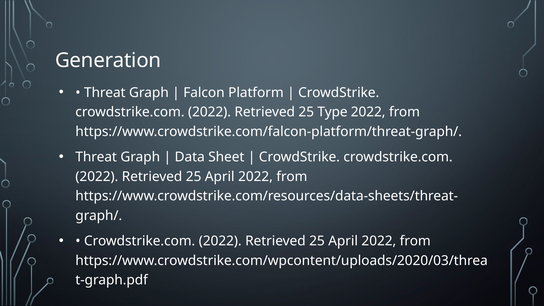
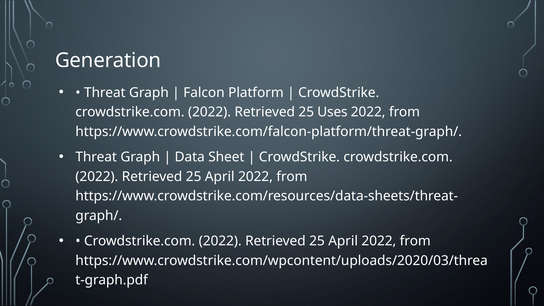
Type: Type -> Uses
